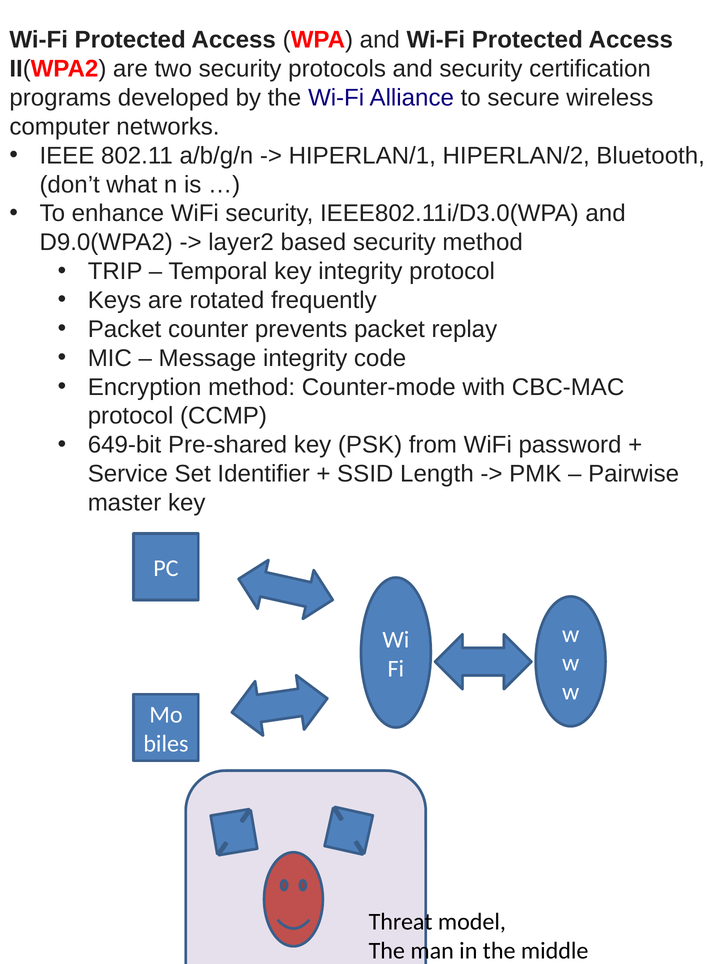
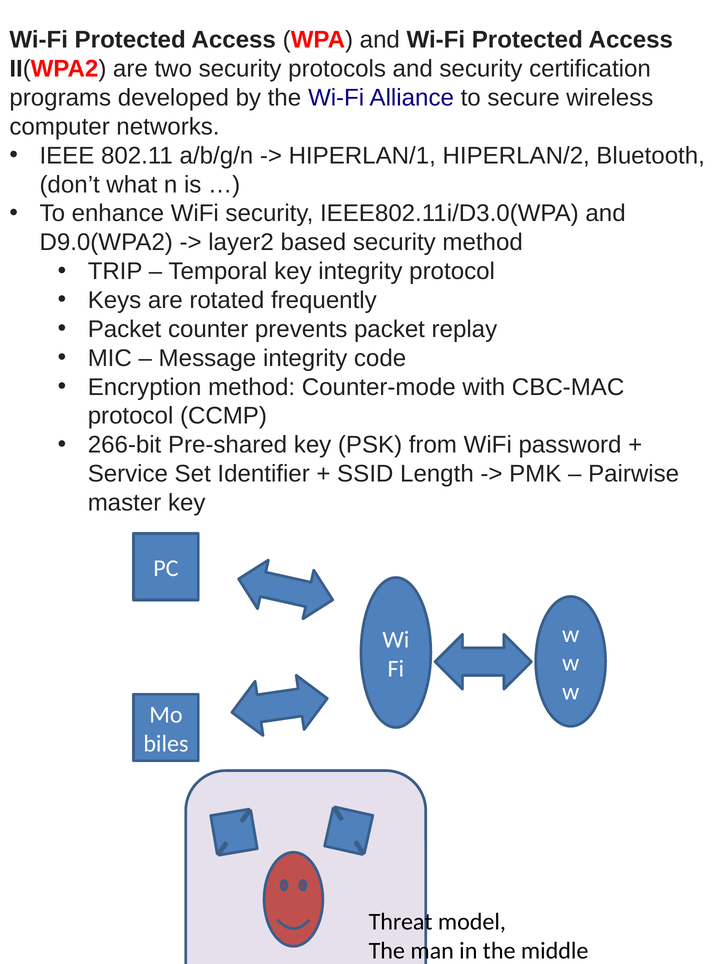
649-bit: 649-bit -> 266-bit
